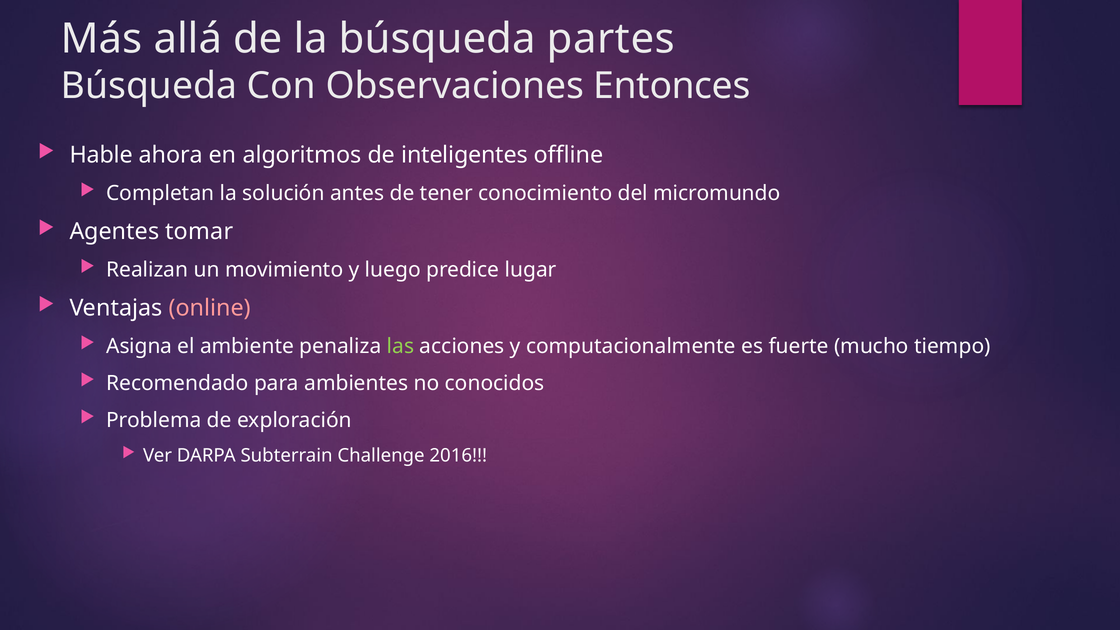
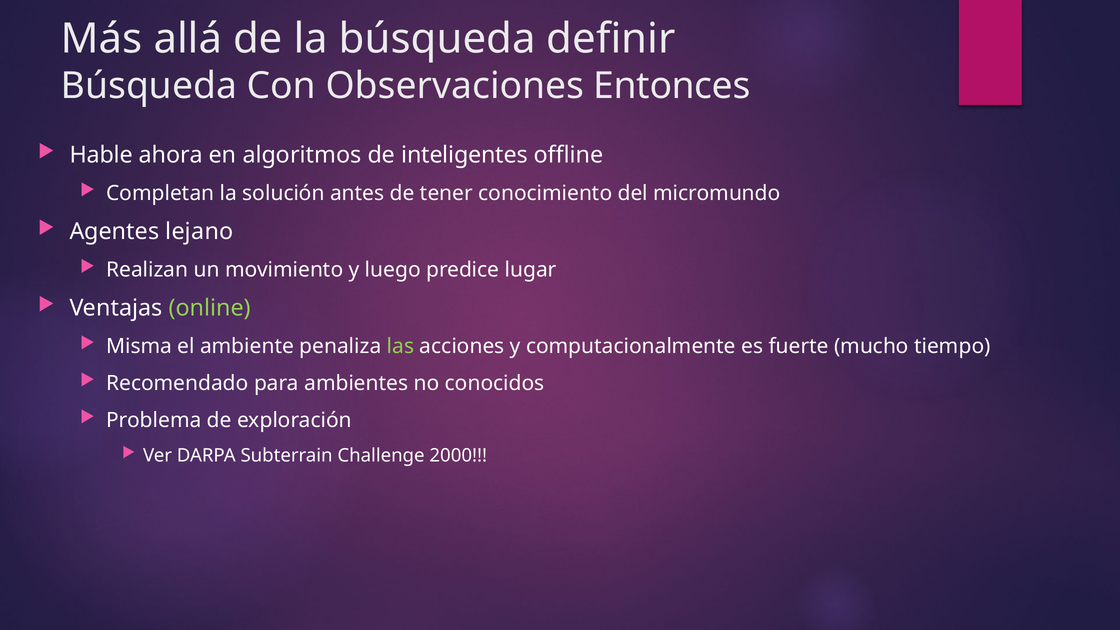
partes: partes -> definir
tomar: tomar -> lejano
online colour: pink -> light green
Asigna: Asigna -> Misma
2016: 2016 -> 2000
